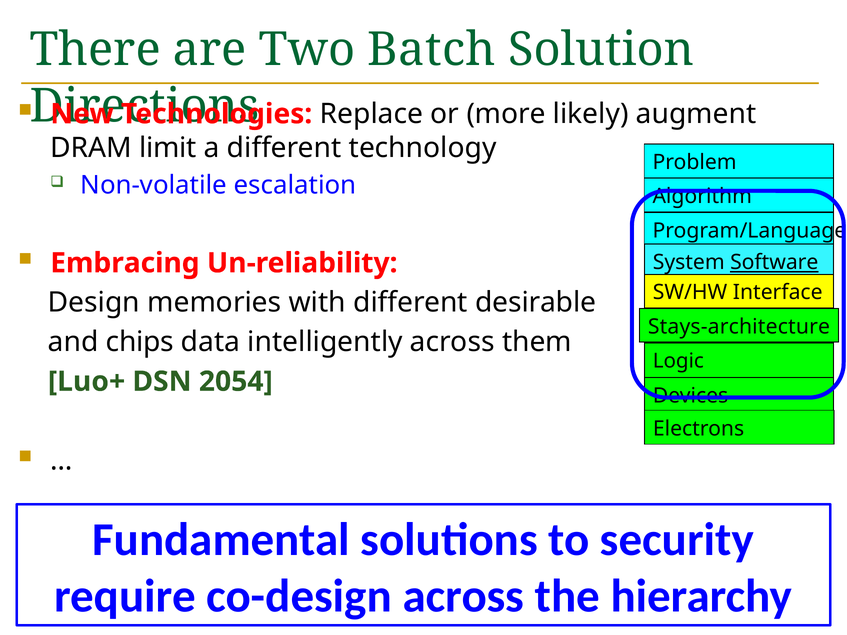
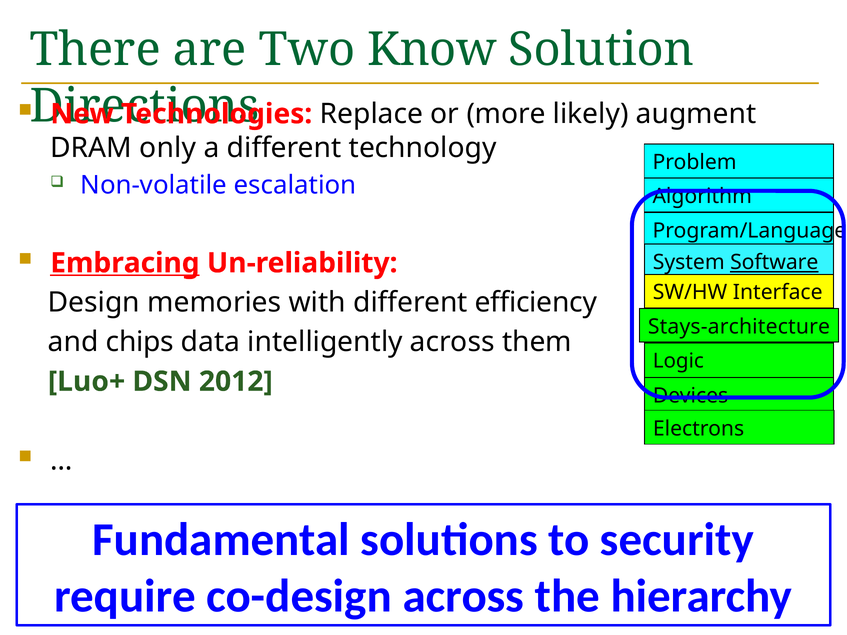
Batch: Batch -> Know
limit: limit -> only
Embracing underline: none -> present
desirable: desirable -> efficiency
2054: 2054 -> 2012
